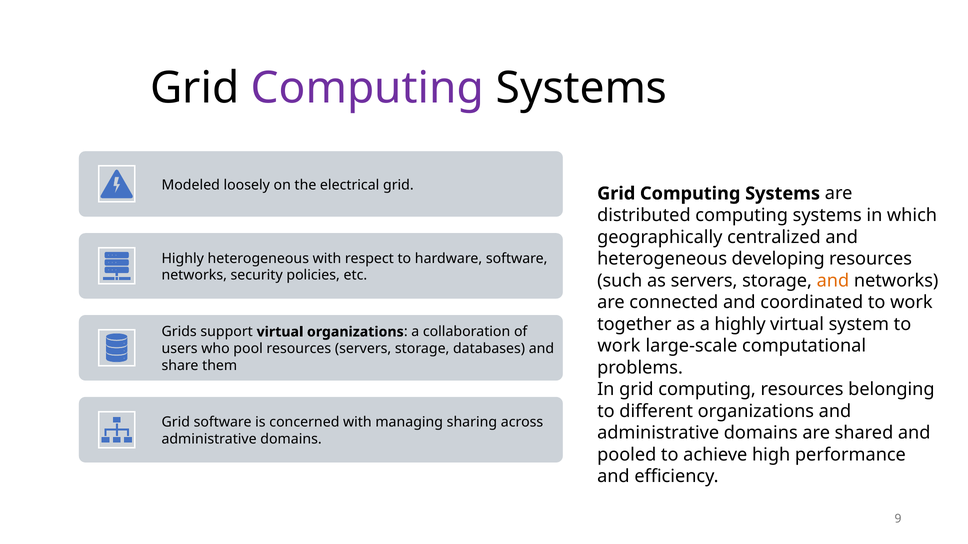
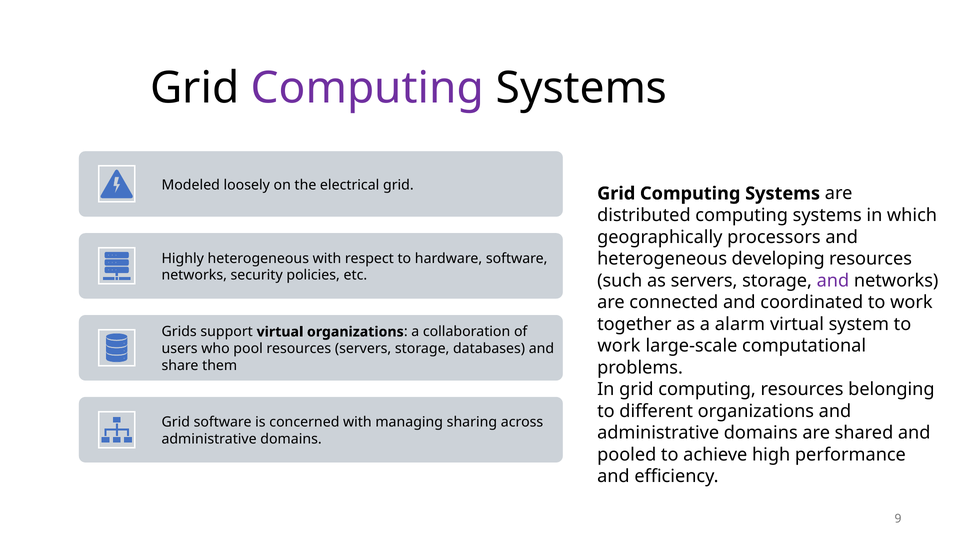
centralized: centralized -> processors
and at (833, 281) colour: orange -> purple
a highly: highly -> alarm
